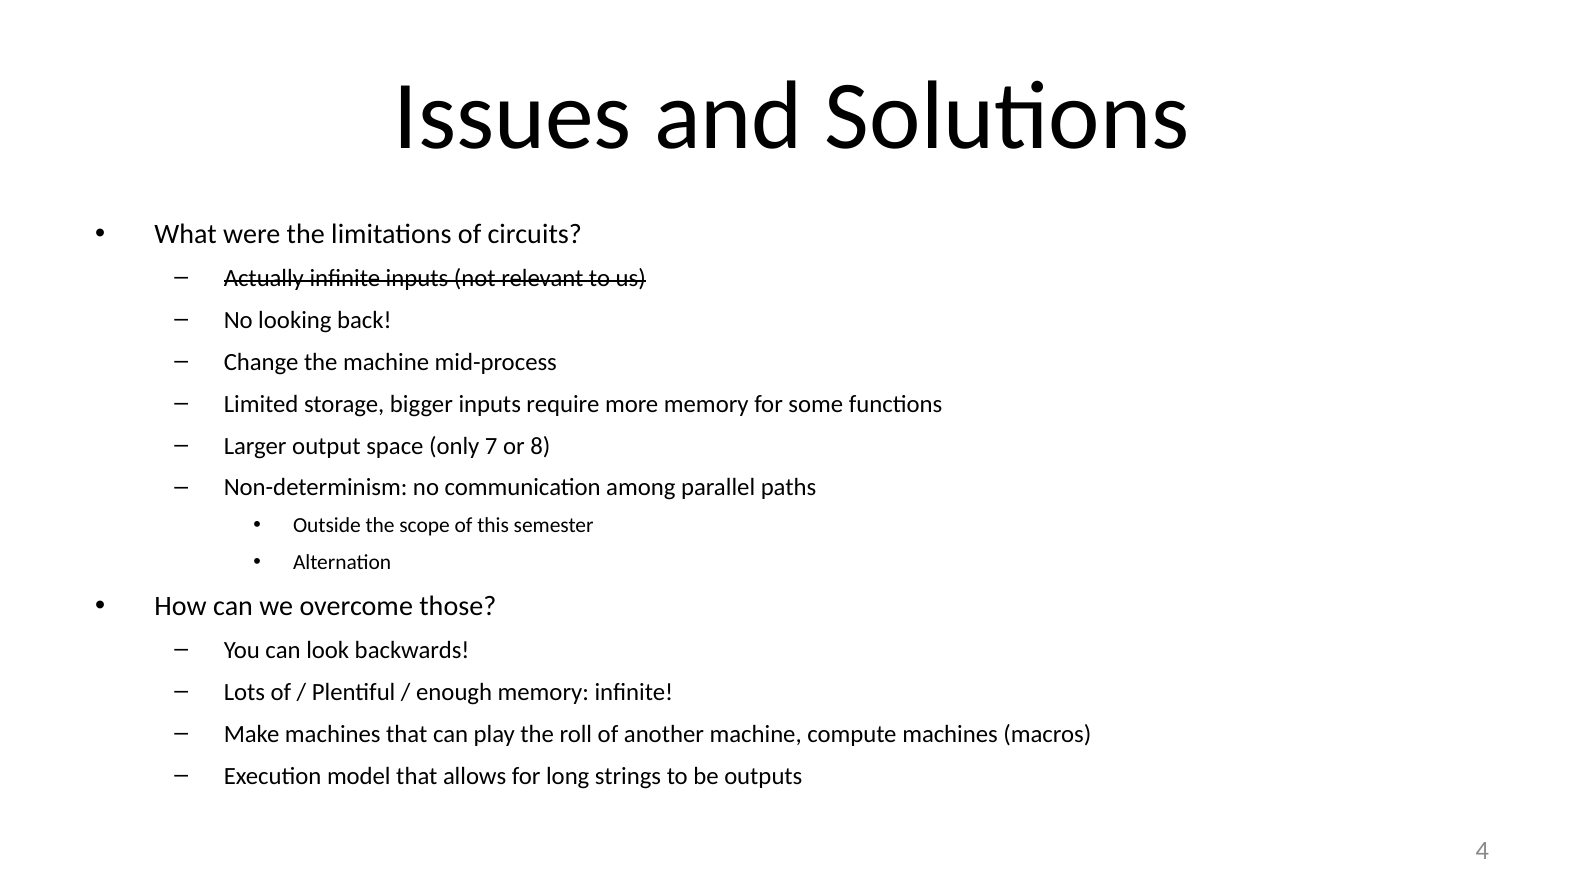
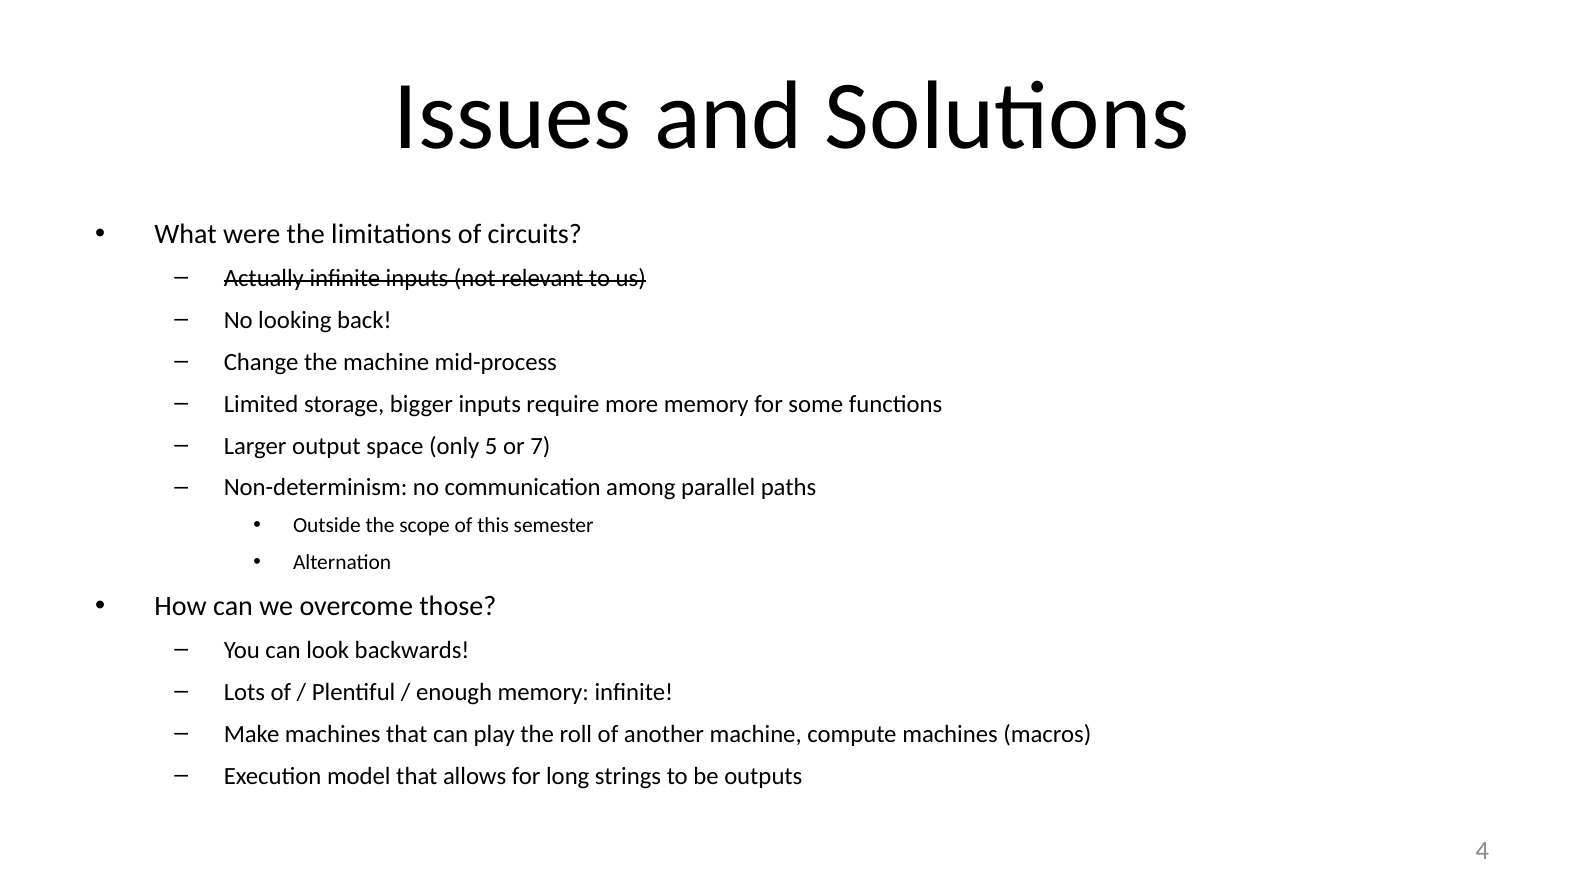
7: 7 -> 5
8: 8 -> 7
